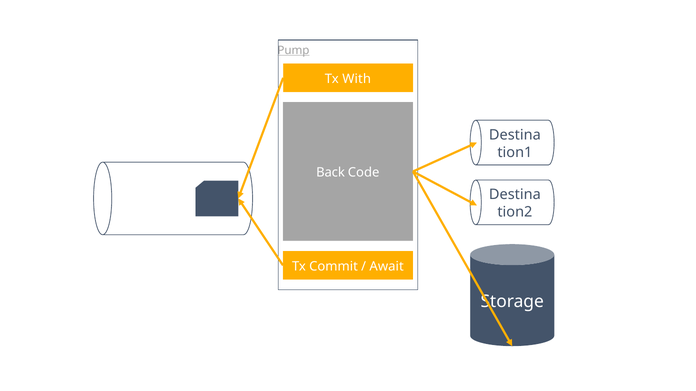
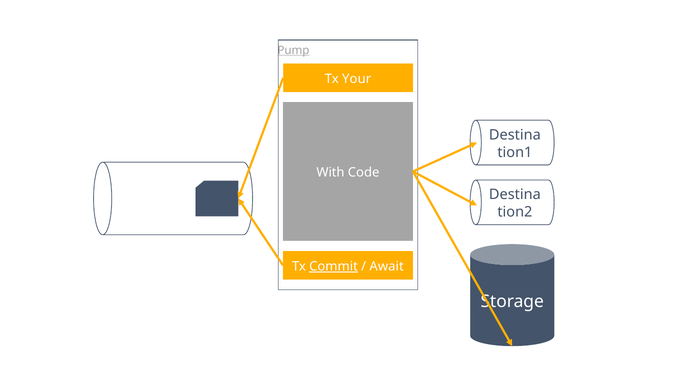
With: With -> Your
Back: Back -> With
Commit underline: none -> present
